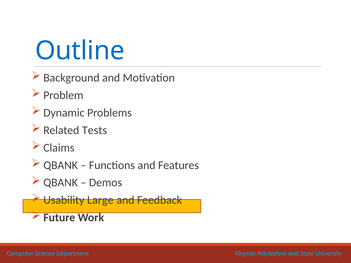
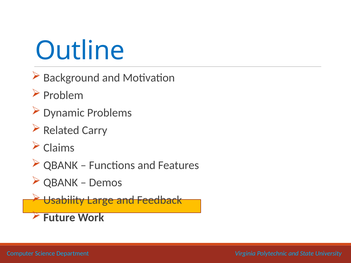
Tests: Tests -> Carry
